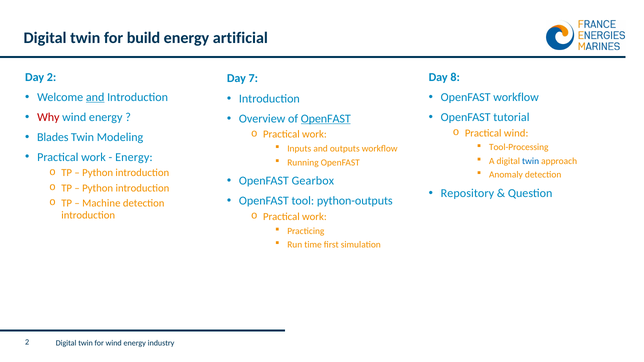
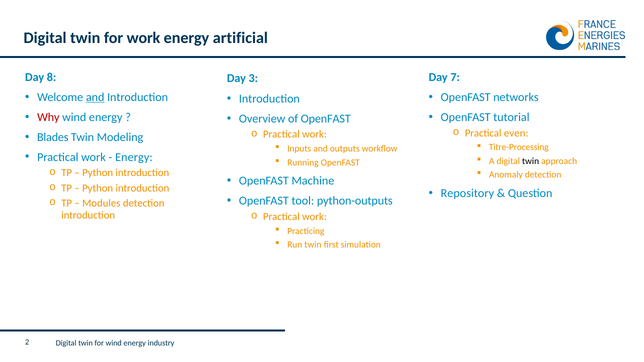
for build: build -> work
Day 2: 2 -> 8
8: 8 -> 7
7: 7 -> 3
OpenFAST workflow: workflow -> networks
OpenFAST at (326, 119) underline: present -> none
Practical wind: wind -> even
Tool-Processing: Tool-Processing -> Titre-Processing
twin at (531, 161) colour: blue -> black
Gearbox: Gearbox -> Machine
Machine: Machine -> Modules
Run time: time -> twin
